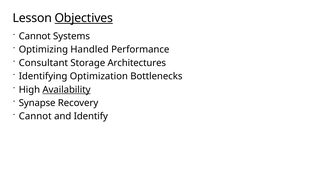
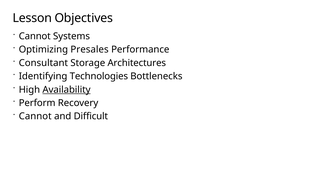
Objectives underline: present -> none
Handled: Handled -> Presales
Optimization: Optimization -> Technologies
Synapse: Synapse -> Perform
Identify: Identify -> Difficult
